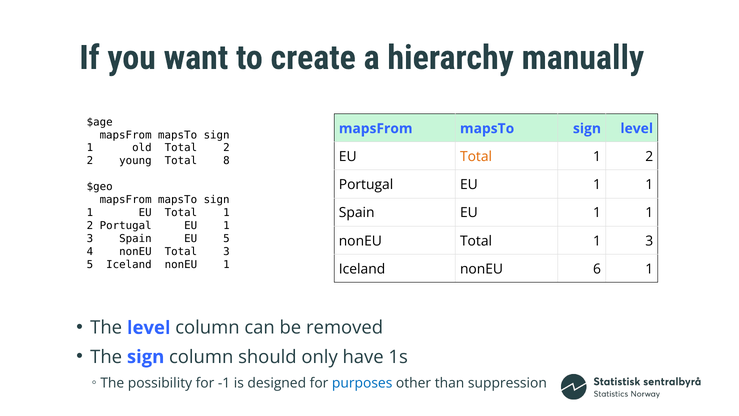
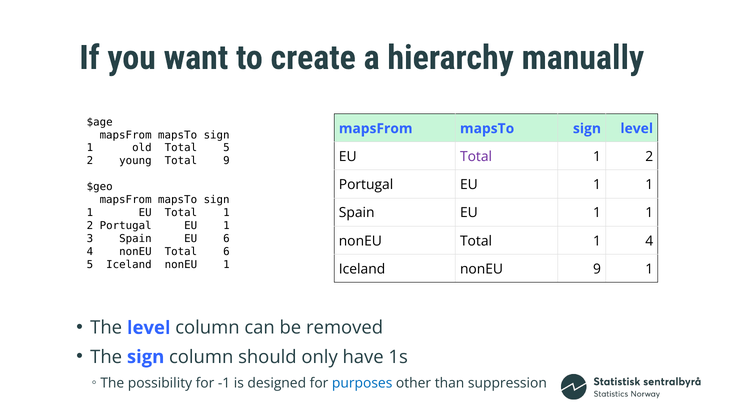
Total 2: 2 -> 5
Total at (476, 157) colour: orange -> purple
Total 8: 8 -> 9
EU 5: 5 -> 6
Total 1 3: 3 -> 4
Total 3: 3 -> 6
nonEU 6: 6 -> 9
